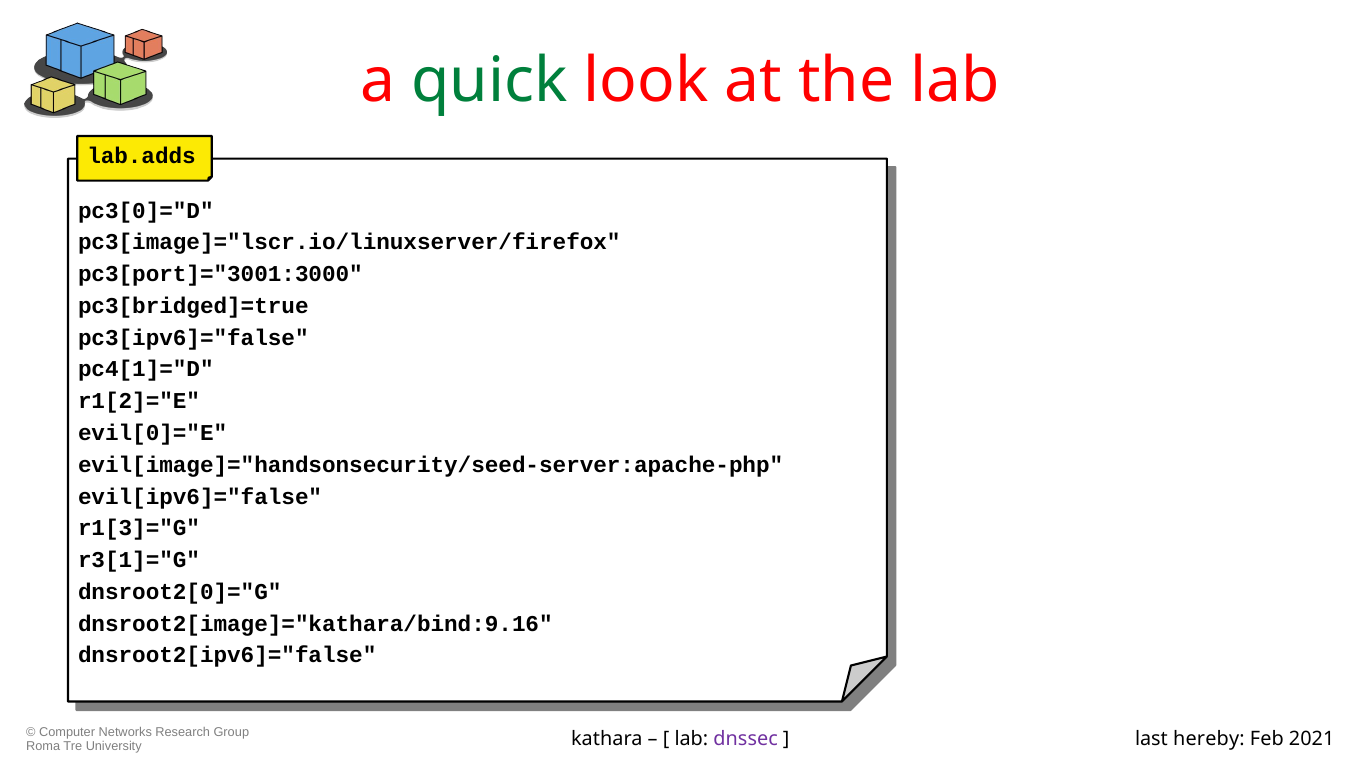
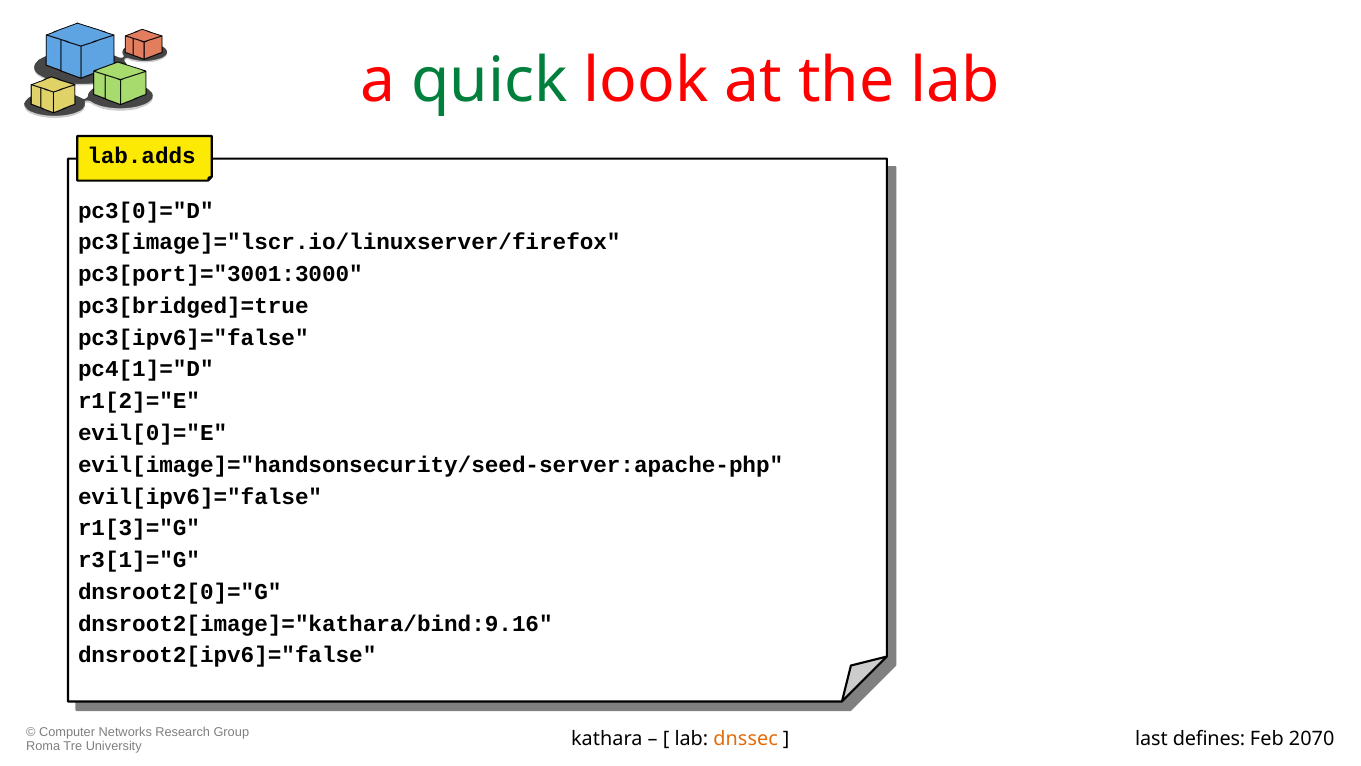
dnssec colour: purple -> orange
hereby: hereby -> defines
2021: 2021 -> 2070
